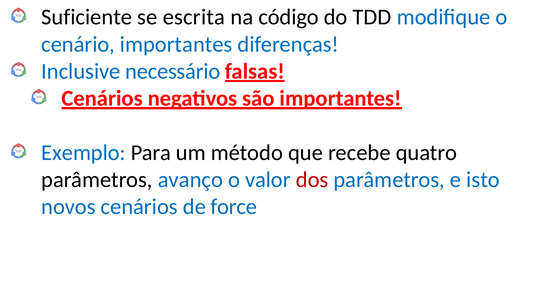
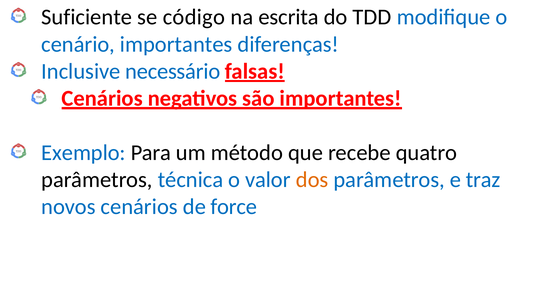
escrita: escrita -> código
código: código -> escrita
avanço: avanço -> técnica
dos colour: red -> orange
isto: isto -> traz
